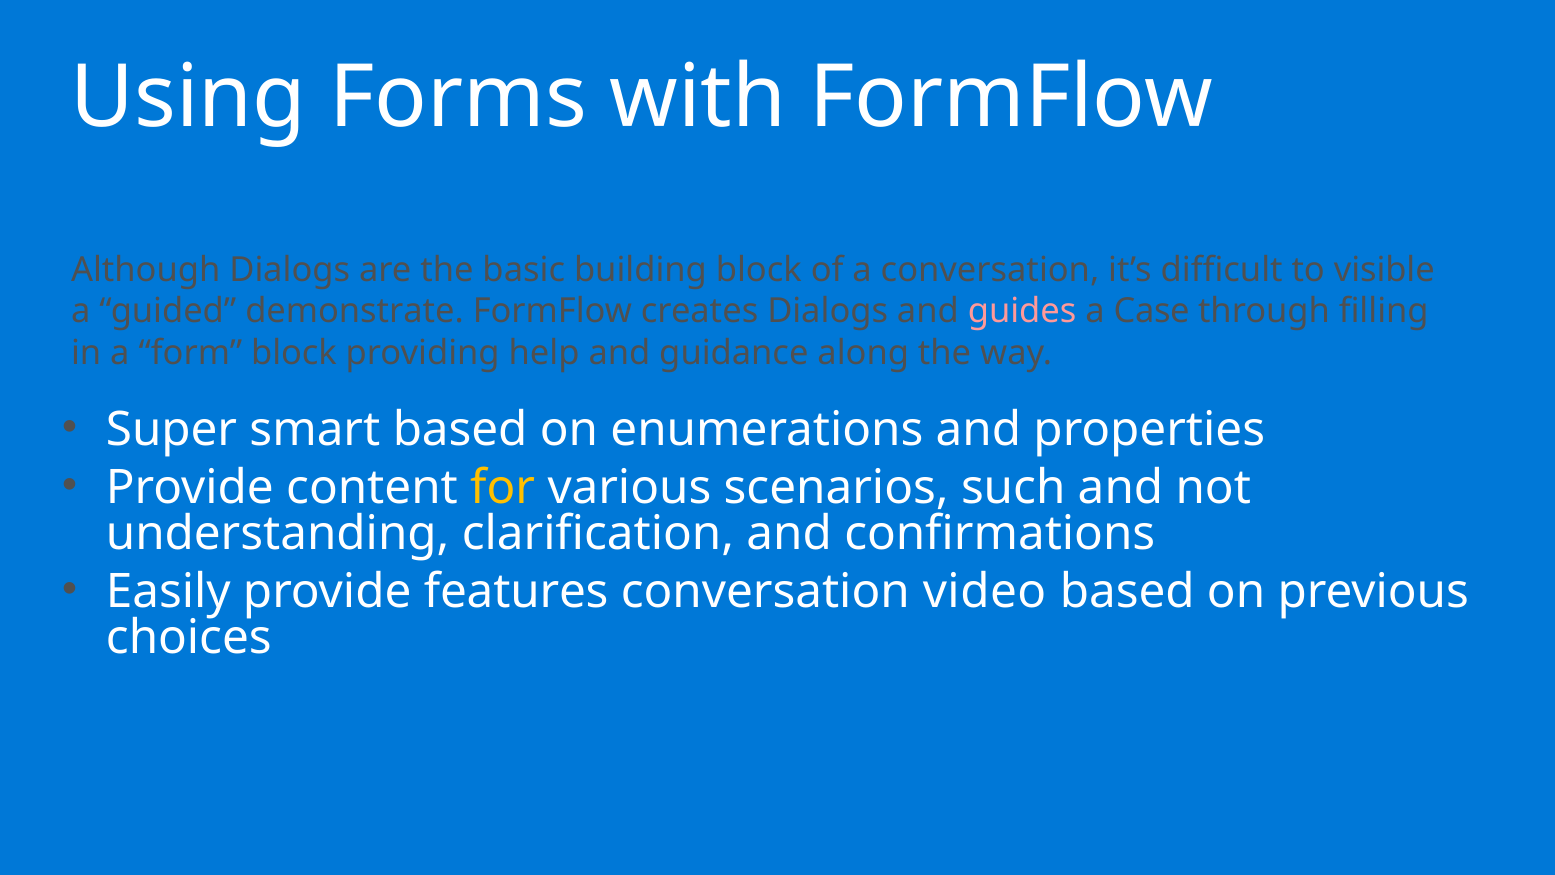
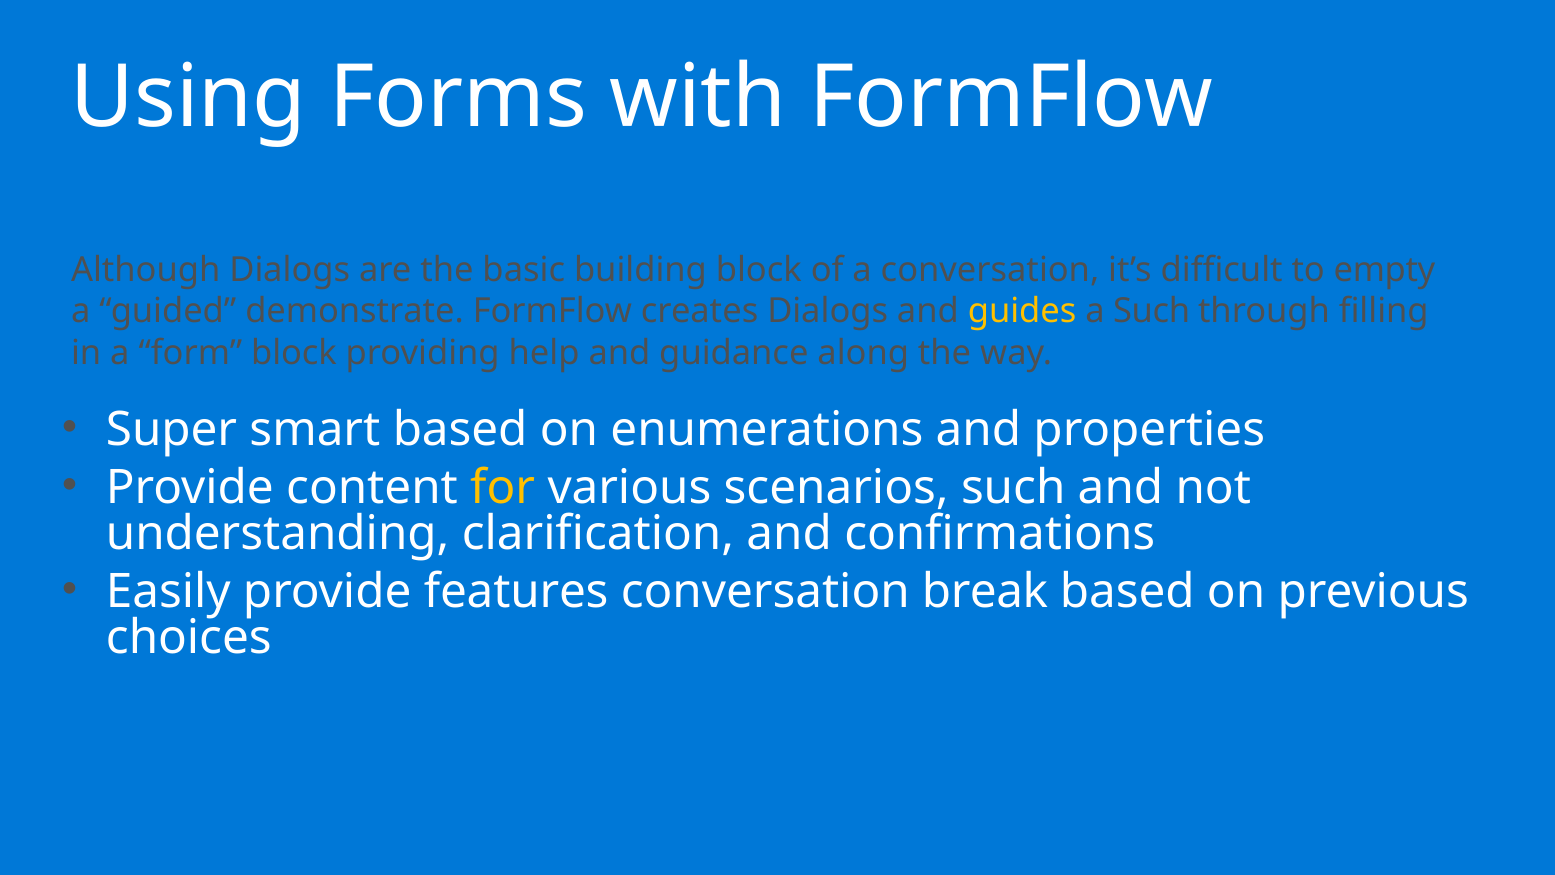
visible: visible -> empty
guides colour: pink -> yellow
a Case: Case -> Such
video: video -> break
